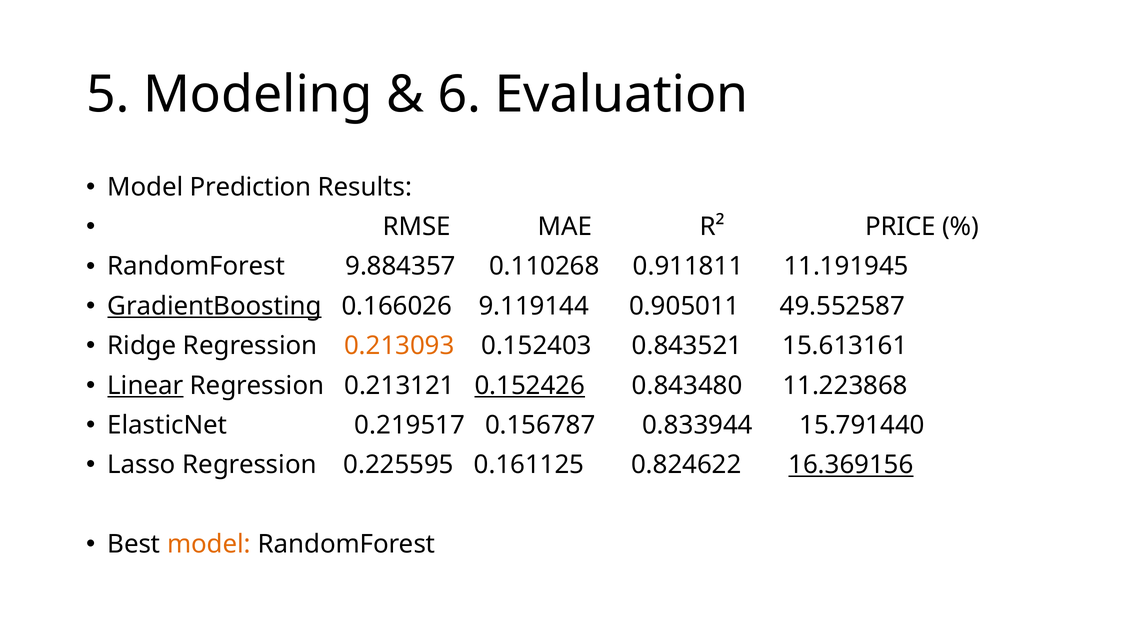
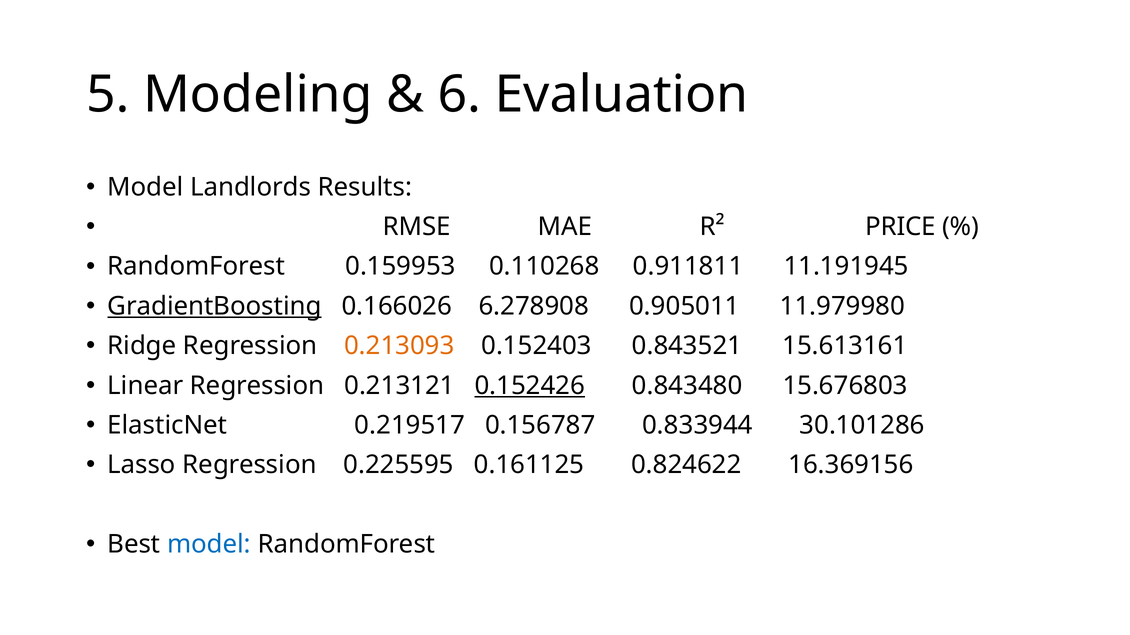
Prediction: Prediction -> Landlords
9.884357: 9.884357 -> 0.159953
9.119144: 9.119144 -> 6.278908
49.552587: 49.552587 -> 11.979980
Linear underline: present -> none
11.223868: 11.223868 -> 15.676803
15.791440: 15.791440 -> 30.101286
16.369156 underline: present -> none
model at (209, 545) colour: orange -> blue
